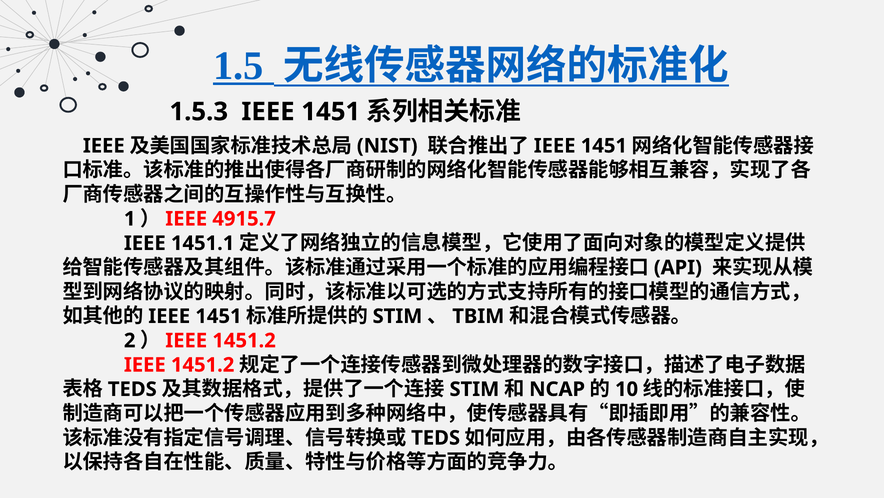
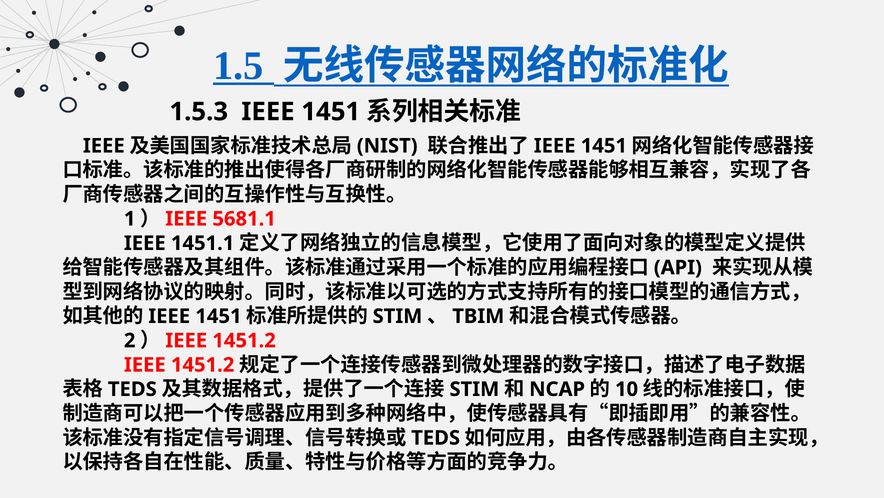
4915.7: 4915.7 -> 5681.1
